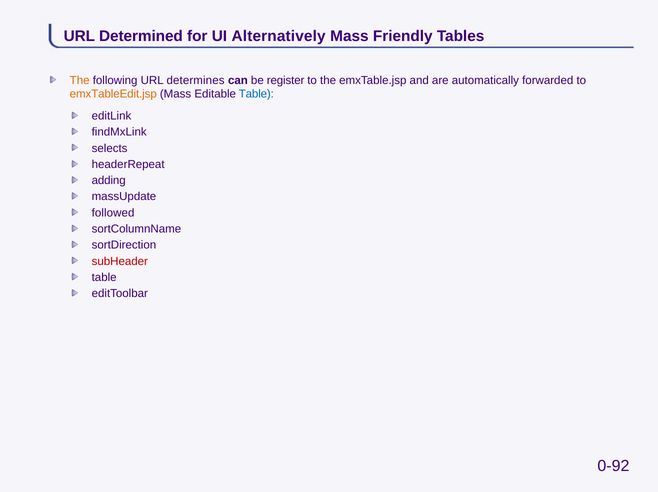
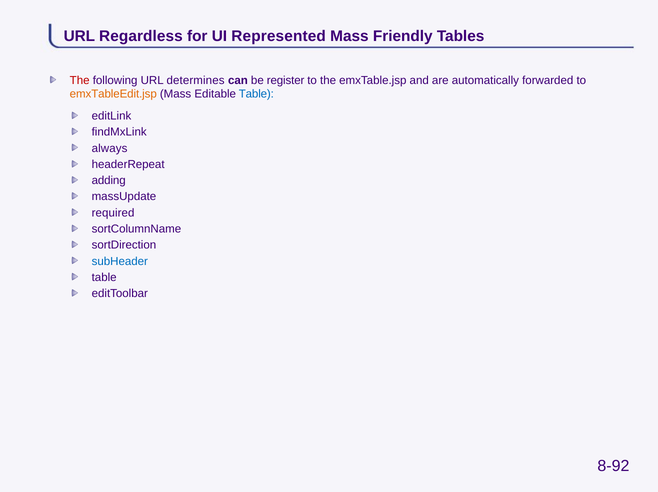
Determined: Determined -> Regardless
Alternatively: Alternatively -> Represented
The at (80, 80) colour: orange -> red
selects: selects -> always
followed: followed -> required
subHeader colour: red -> blue
0-92: 0-92 -> 8-92
